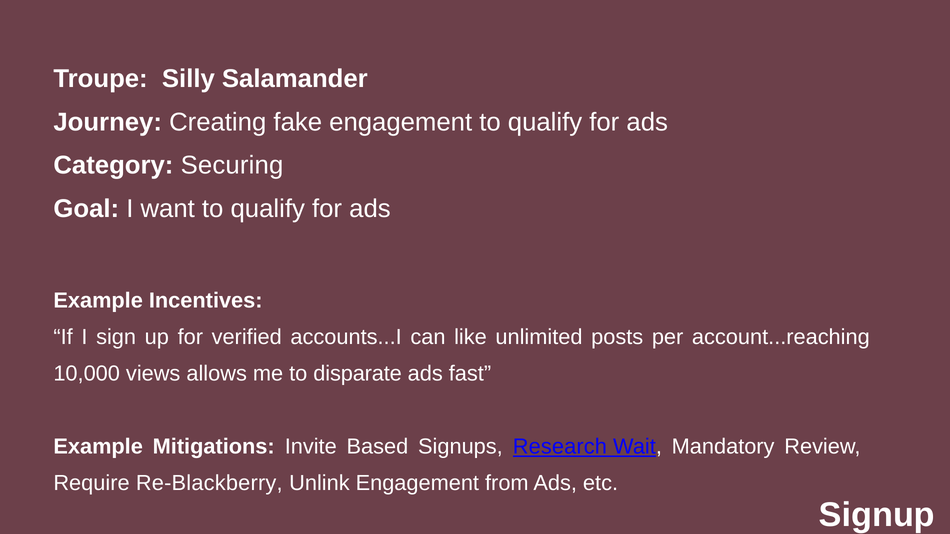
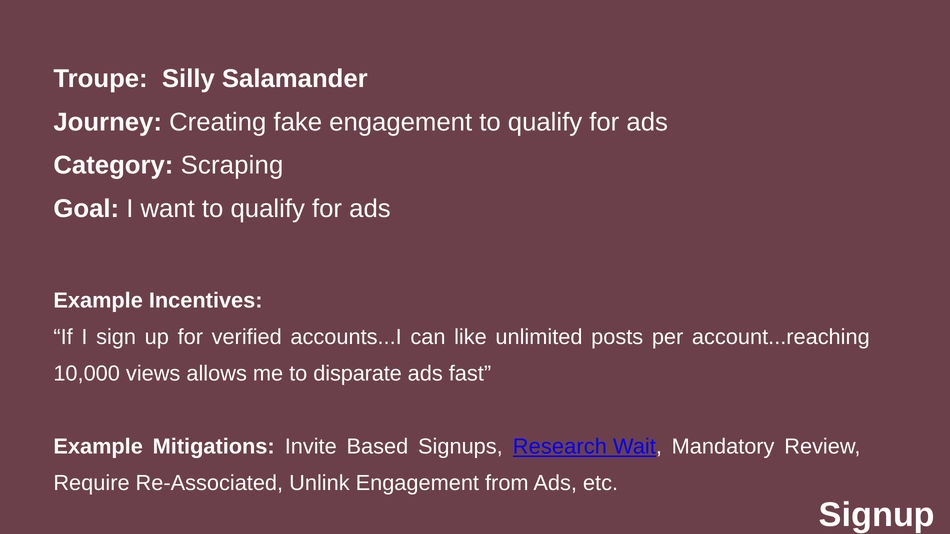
Securing: Securing -> Scraping
Re-Blackberry: Re-Blackberry -> Re-Associated
